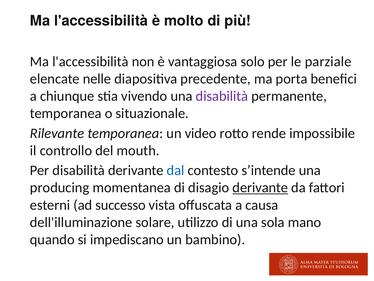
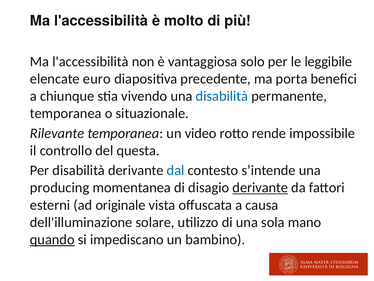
parziale: parziale -> leggibile
nelle: nelle -> euro
disabilità at (222, 96) colour: purple -> blue
mouth: mouth -> questa
successo: successo -> originale
quando underline: none -> present
